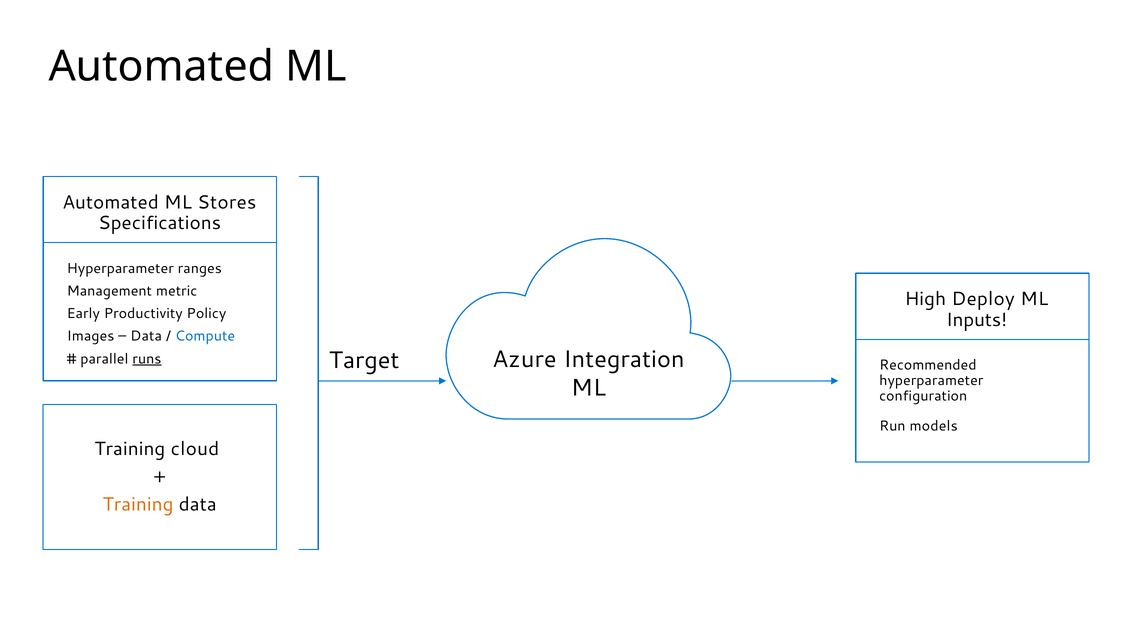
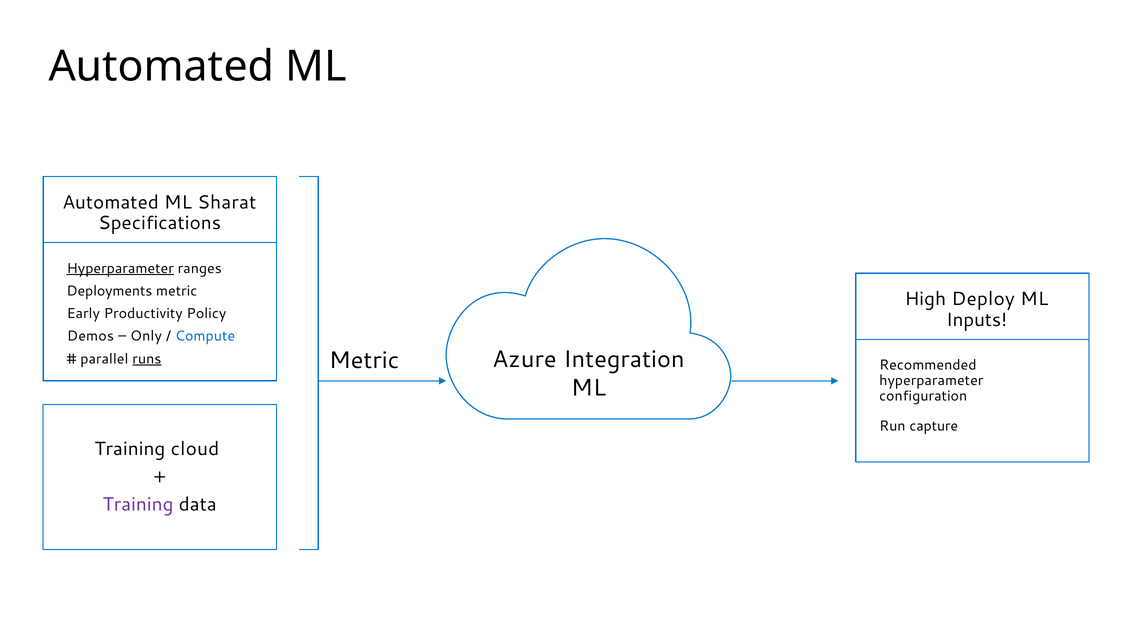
Stores: Stores -> Sharat
Hyperparameter at (120, 268) underline: none -> present
Management: Management -> Deployments
Images: Images -> Demos
Data at (146, 336): Data -> Only
Target at (364, 360): Target -> Metric
models: models -> capture
Training at (138, 504) colour: orange -> purple
